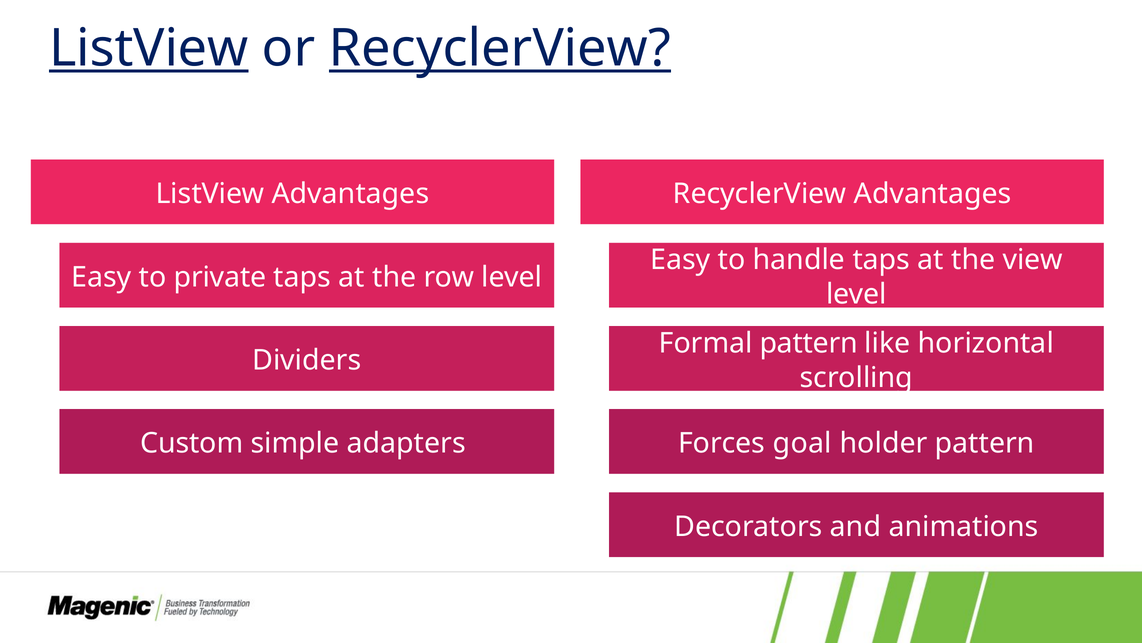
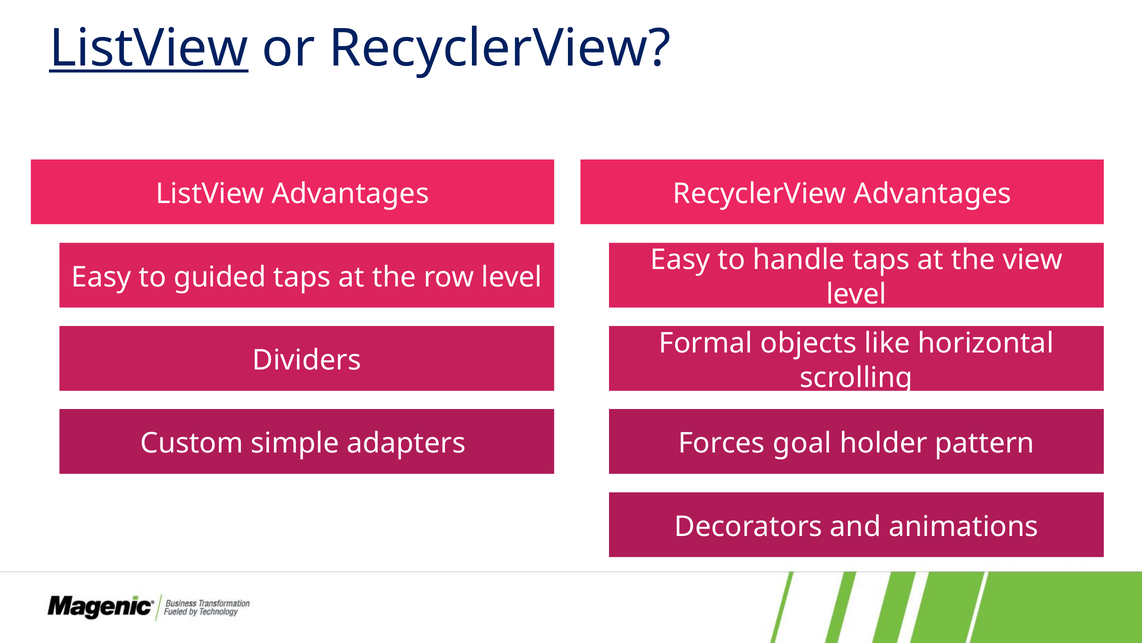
RecyclerView at (500, 48) underline: present -> none
private: private -> guided
Formal pattern: pattern -> objects
